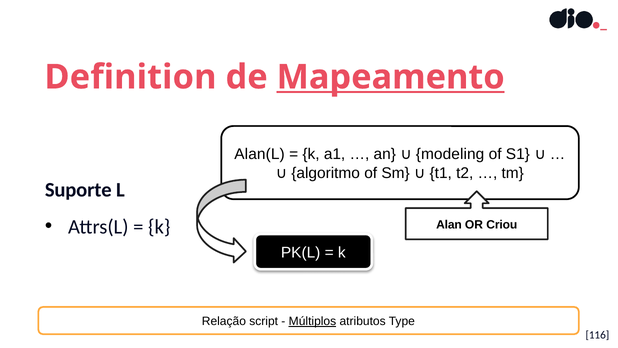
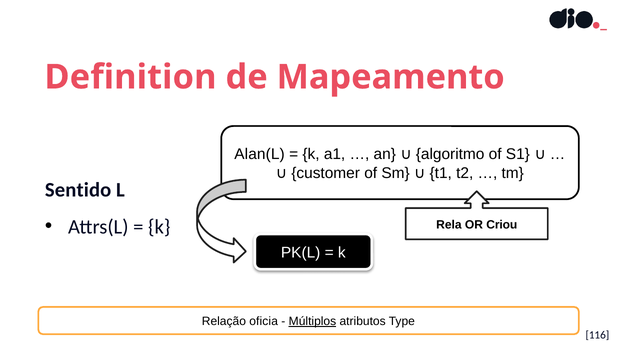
Mapeamento underline: present -> none
modeling: modeling -> algoritmo
algoritmo: algoritmo -> customer
Suporte: Suporte -> Sentido
Alan: Alan -> Rela
script: script -> oficia
